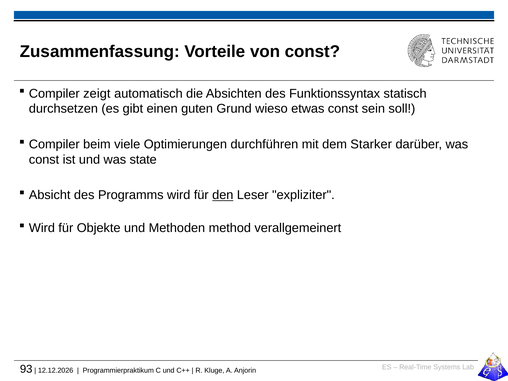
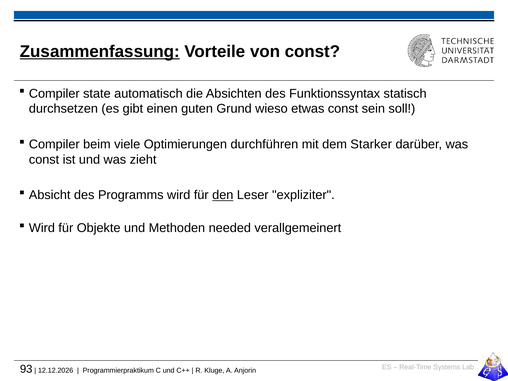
Zusammenfassung underline: none -> present
zeigt: zeigt -> state
state: state -> zieht
method: method -> needed
